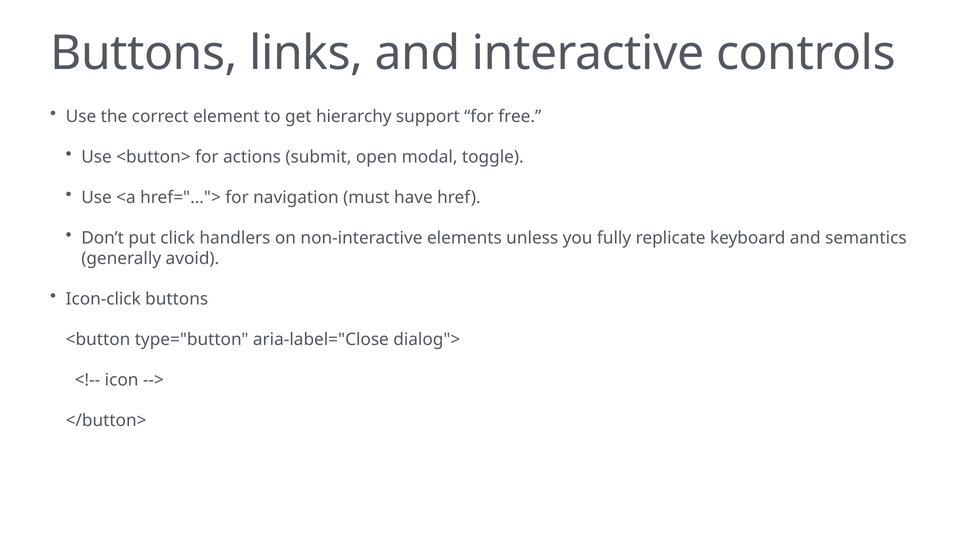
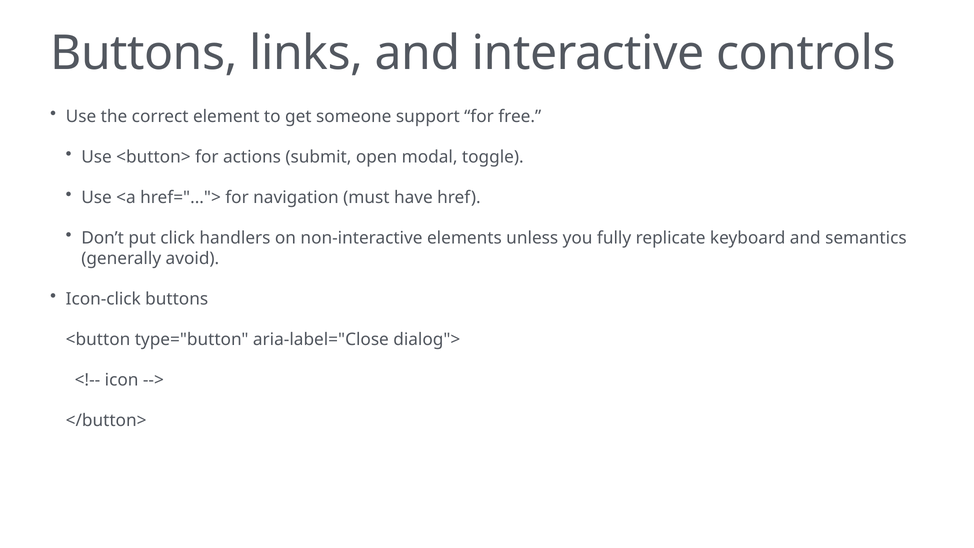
hierarchy: hierarchy -> someone
